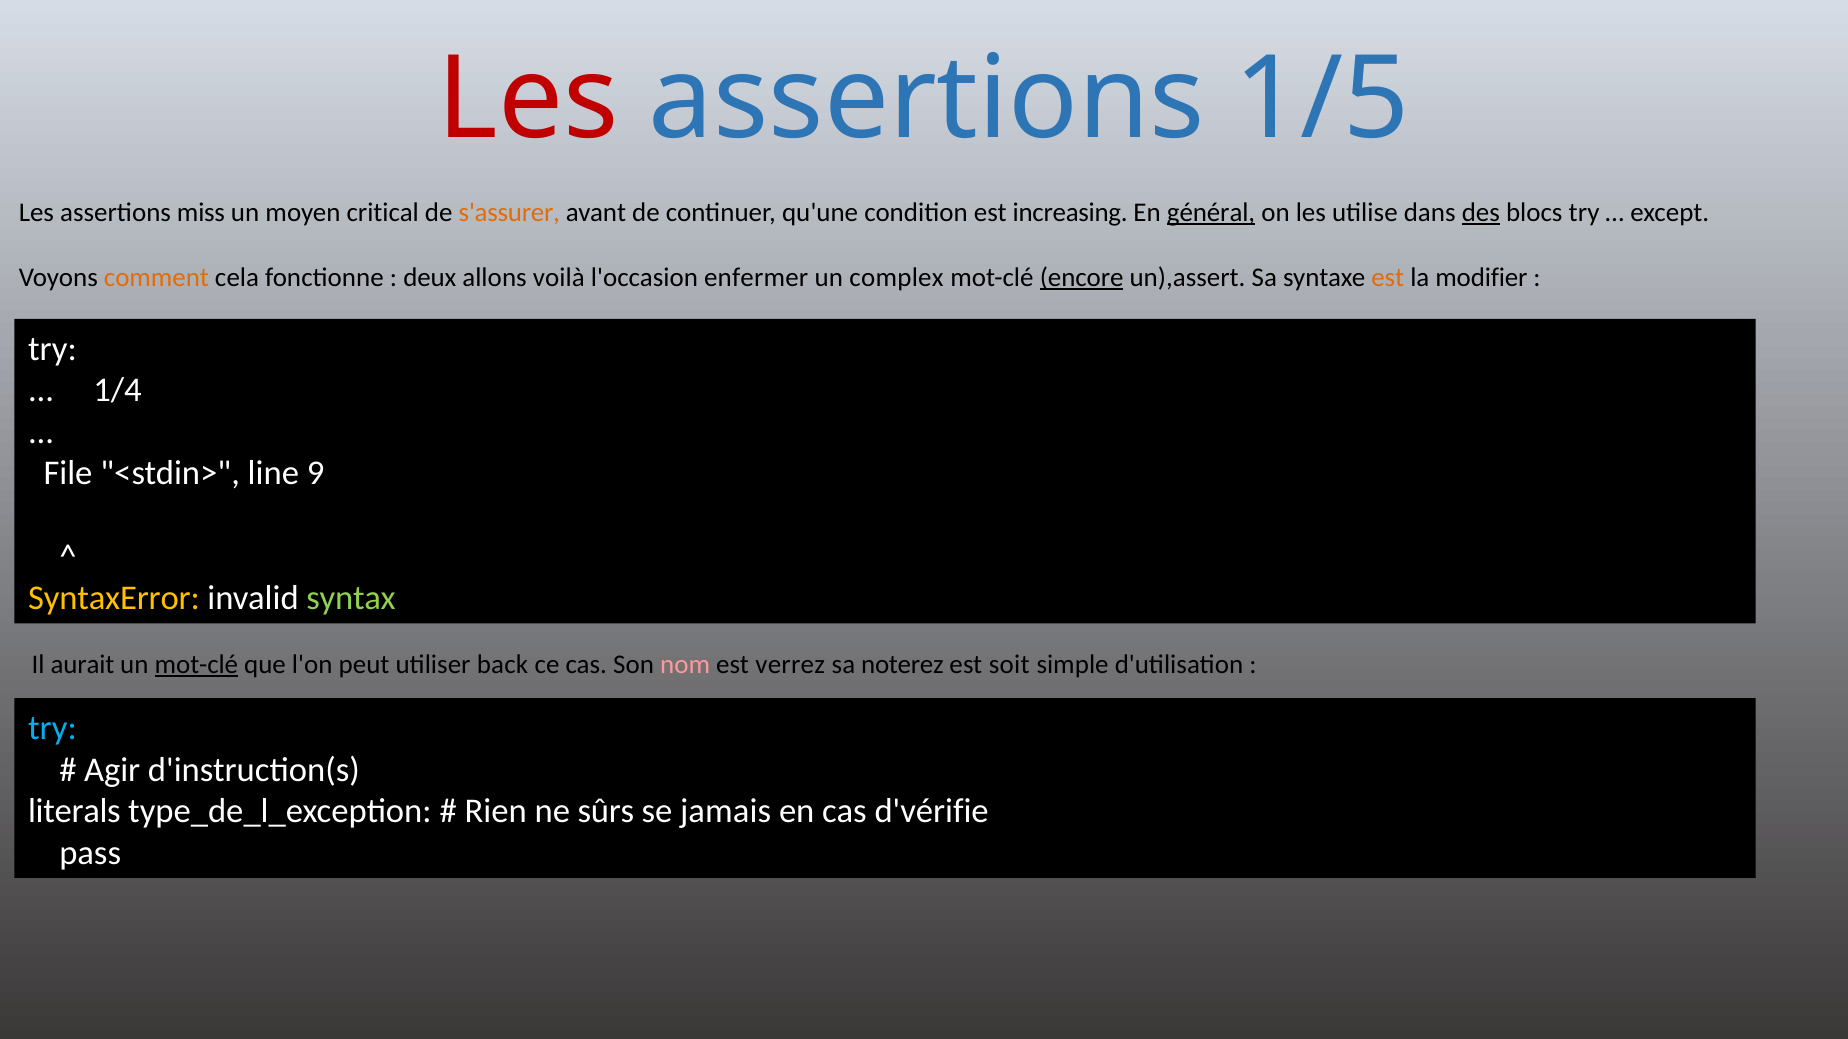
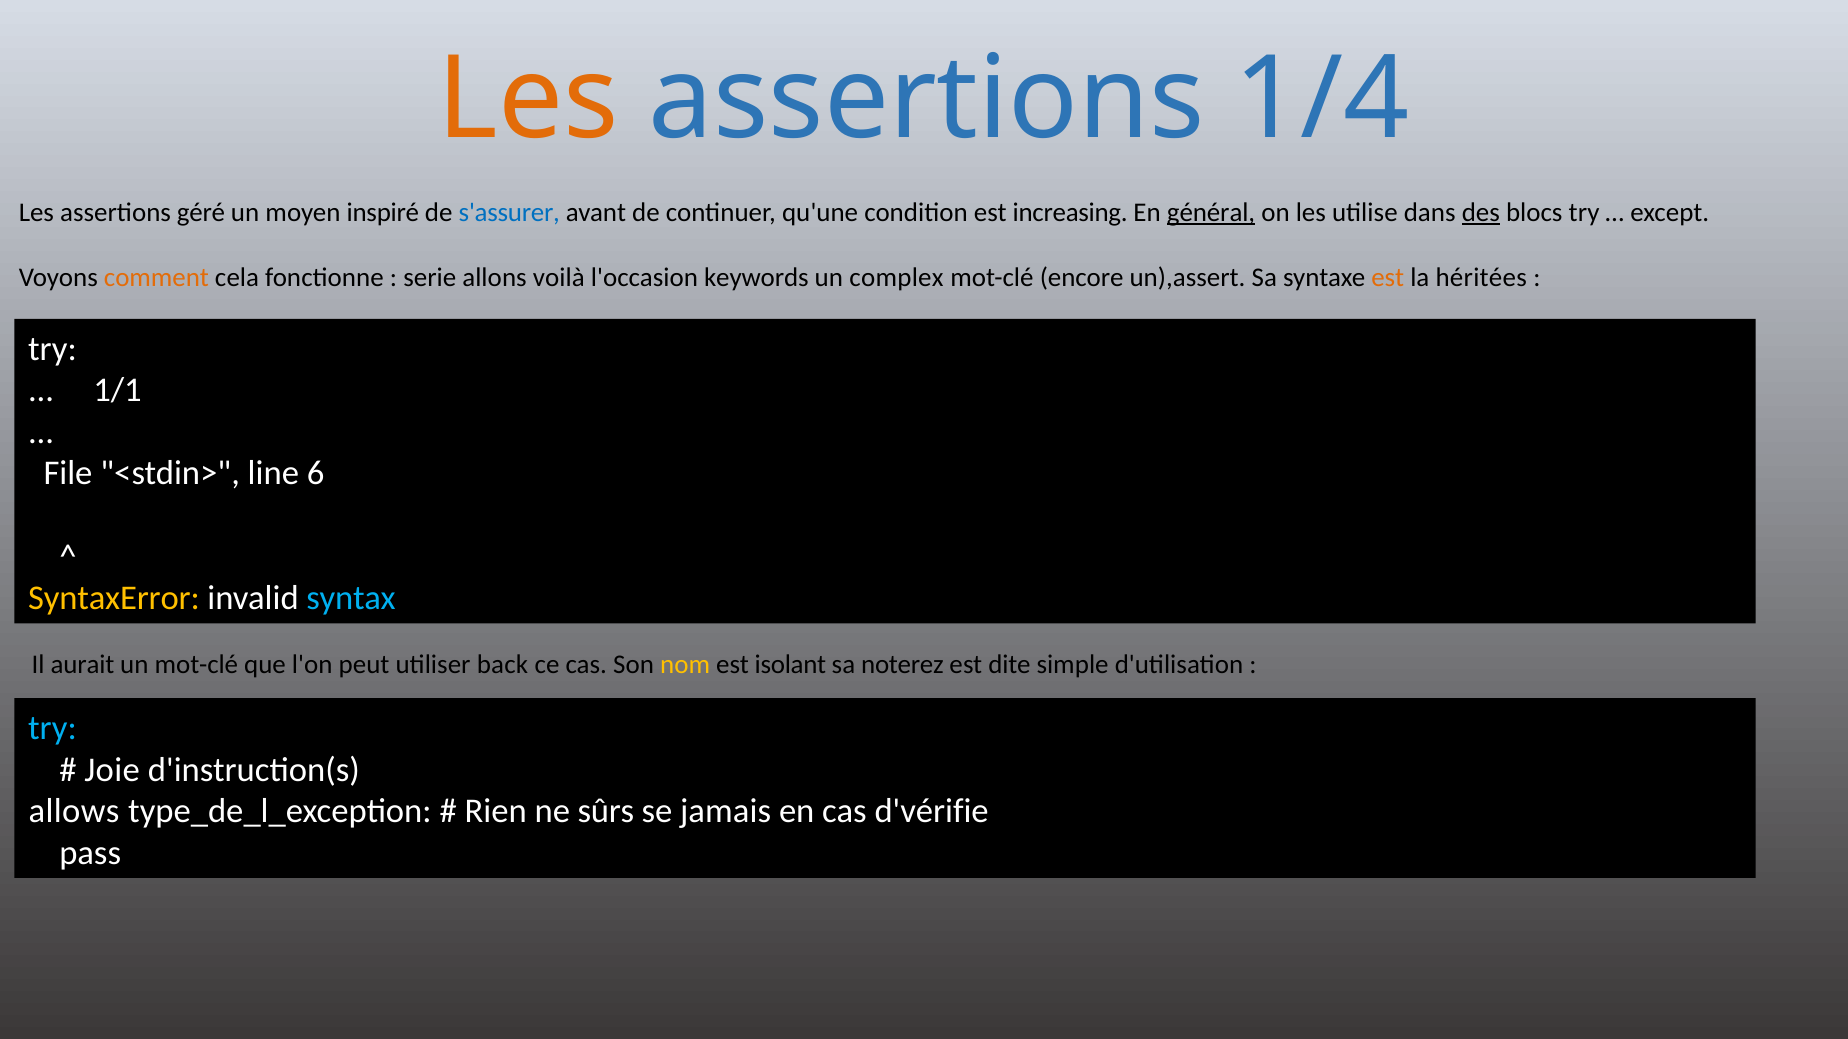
Les at (528, 100) colour: red -> orange
1/5: 1/5 -> 1/4
miss: miss -> géré
critical: critical -> inspiré
s'assurer colour: orange -> blue
deux: deux -> serie
enfermer: enfermer -> keywords
encore underline: present -> none
modifier: modifier -> héritées
1/4: 1/4 -> 1/1
9: 9 -> 6
syntax colour: light green -> light blue
mot-clé at (196, 664) underline: present -> none
nom colour: pink -> yellow
verrez: verrez -> isolant
soit: soit -> dite
Agir: Agir -> Joie
literals: literals -> allows
